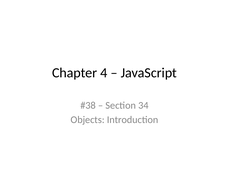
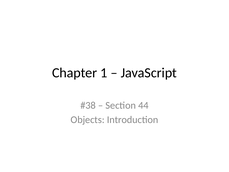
4: 4 -> 1
34: 34 -> 44
